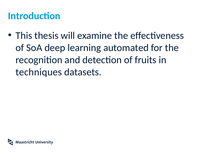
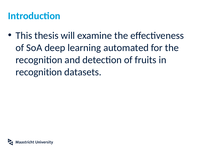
techniques at (39, 72): techniques -> recognition
